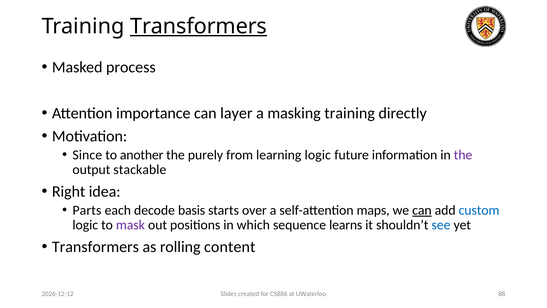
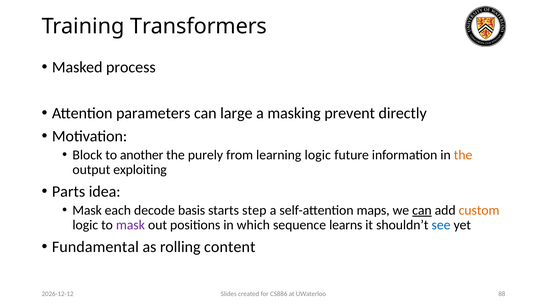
Transformers at (199, 26) underline: present -> none
importance: importance -> parameters
layer: layer -> large
masking training: training -> prevent
Since: Since -> Block
the at (463, 155) colour: purple -> orange
stackable: stackable -> exploiting
Right: Right -> Parts
Parts at (87, 210): Parts -> Mask
over: over -> step
custom colour: blue -> orange
Transformers at (95, 247): Transformers -> Fundamental
